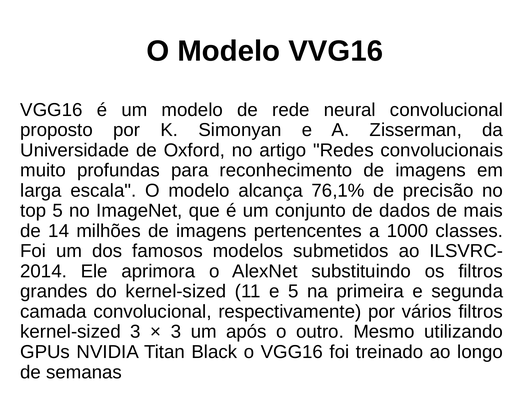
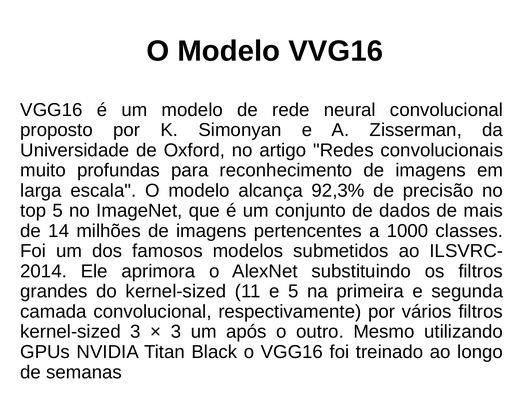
76,1%: 76,1% -> 92,3%
